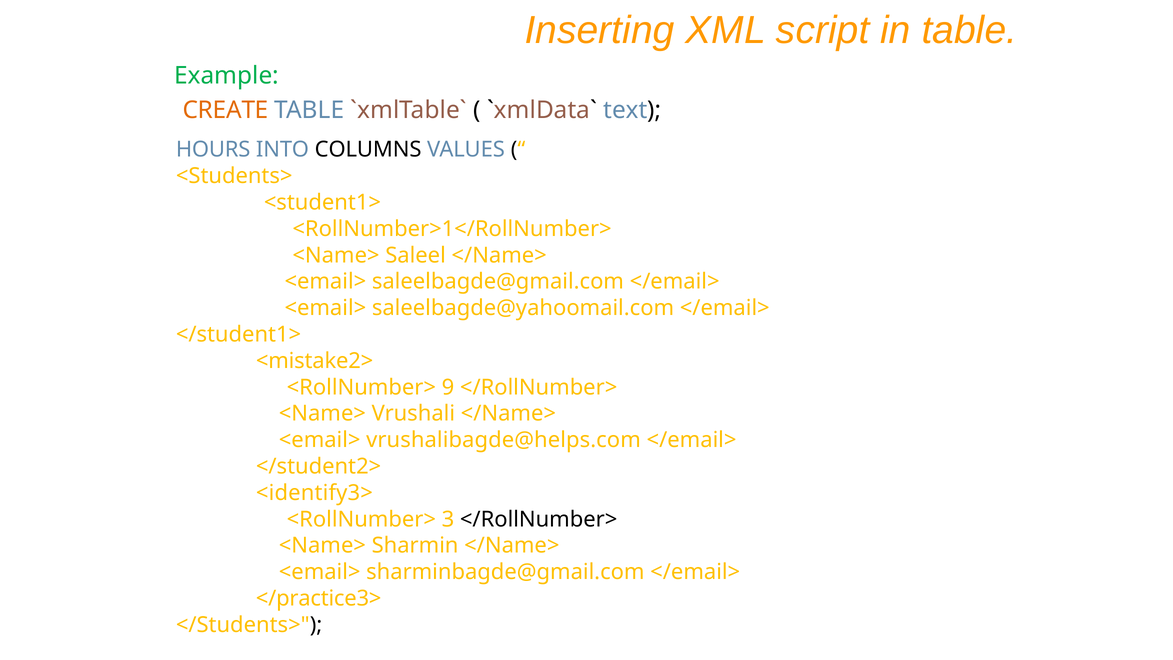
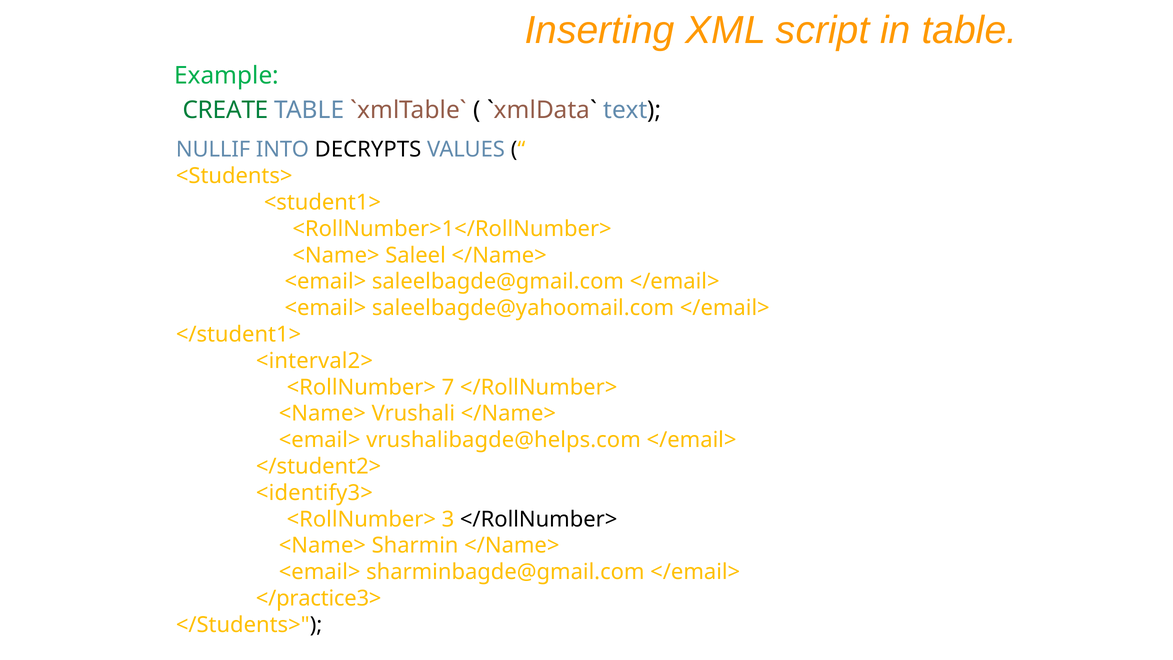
CREATE colour: orange -> green
HOURS: HOURS -> NULLIF
COLUMNS: COLUMNS -> DECRYPTS
<mistake2>: <mistake2> -> <interval2>
9: 9 -> 7
